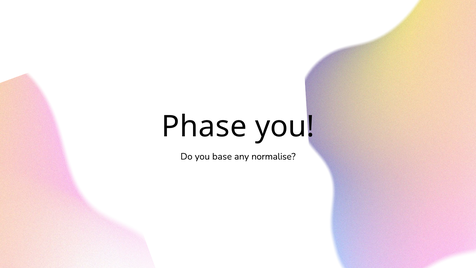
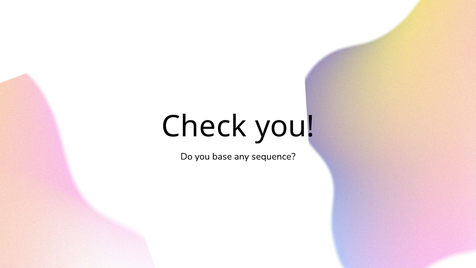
Phase: Phase -> Check
normalise: normalise -> sequence
